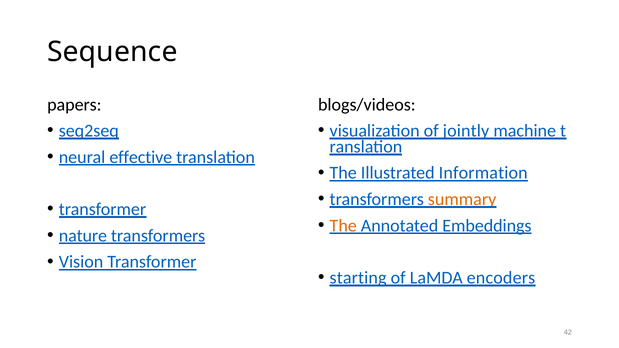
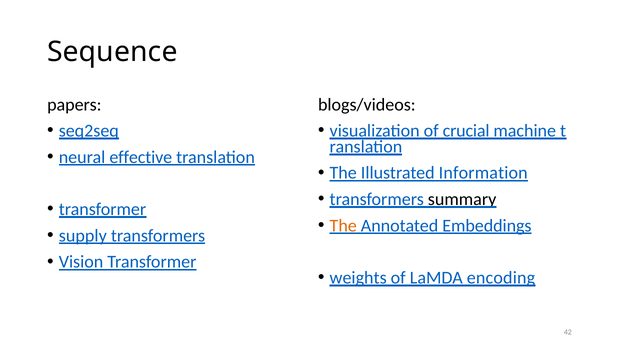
jointly: jointly -> crucial
summary colour: orange -> black
nature: nature -> supply
starting: starting -> weights
encoders: encoders -> encoding
